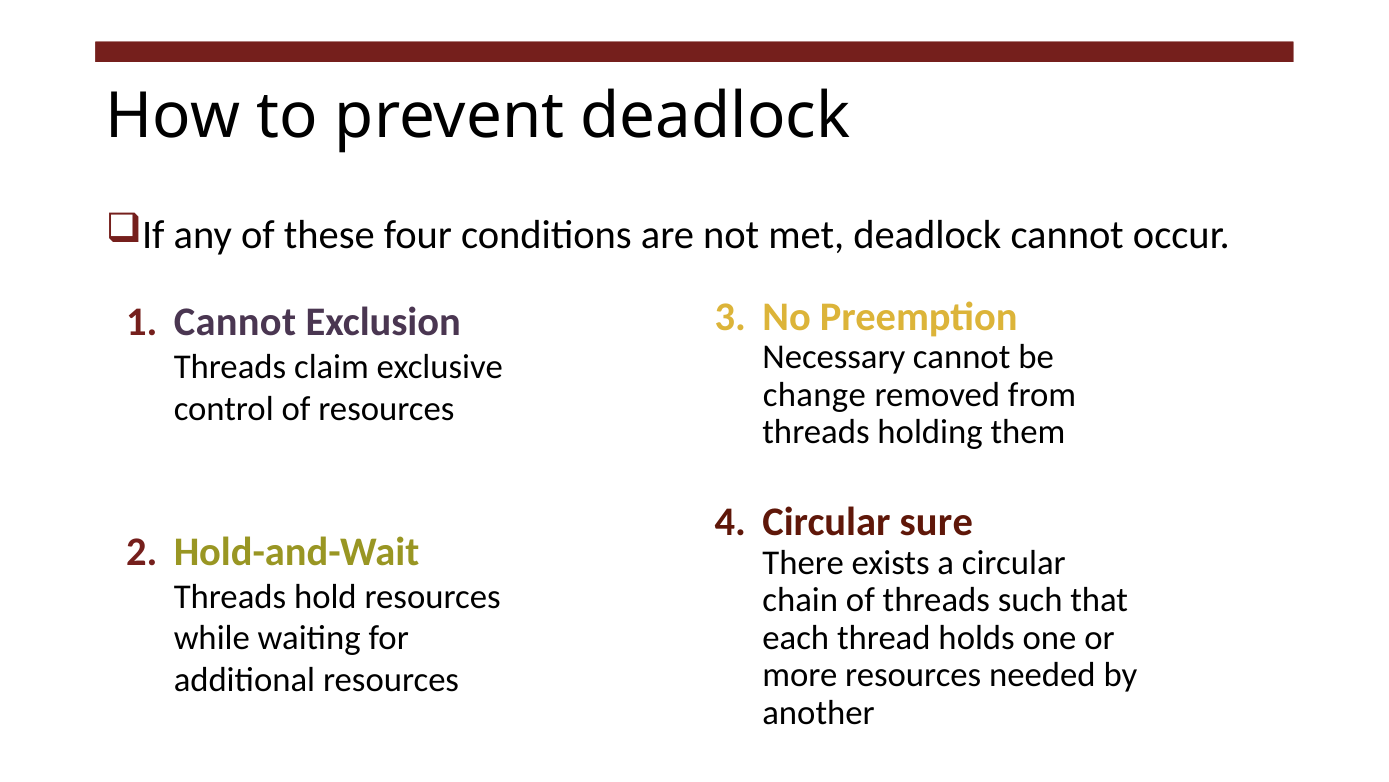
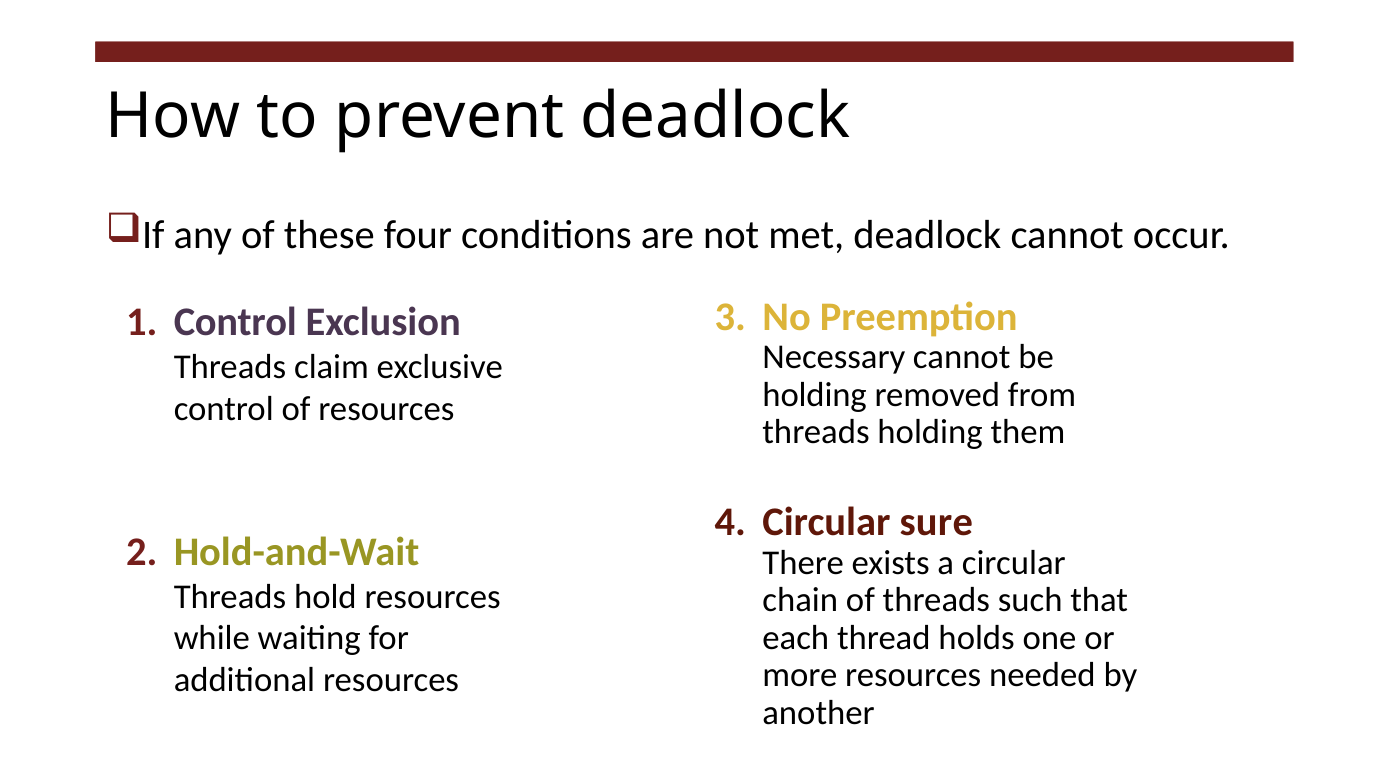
Cannot at (235, 322): Cannot -> Control
change at (814, 395): change -> holding
